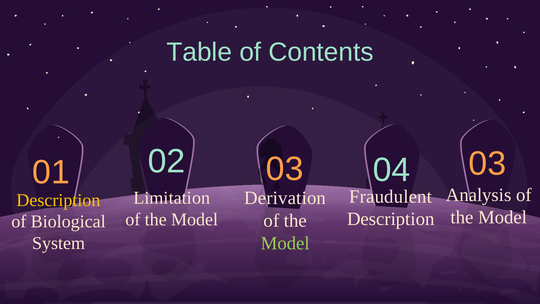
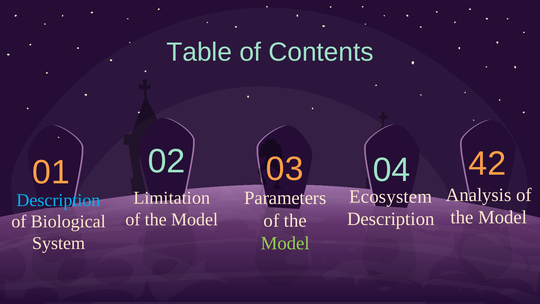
03 03: 03 -> 42
Fraudulent: Fraudulent -> Ecosystem
Derivation: Derivation -> Parameters
Description at (59, 200) colour: yellow -> light blue
